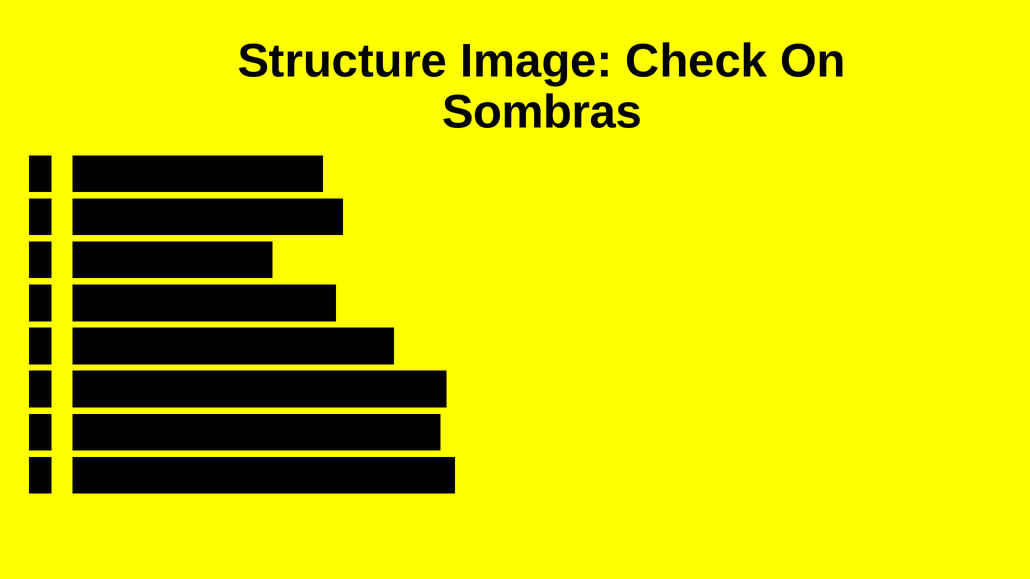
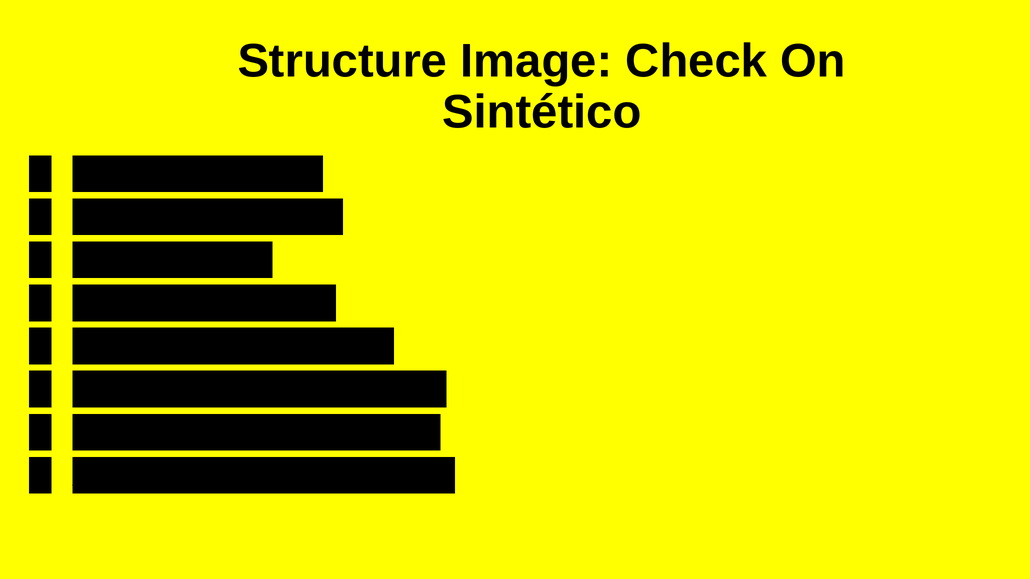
Sombras: Sombras -> Sintético
